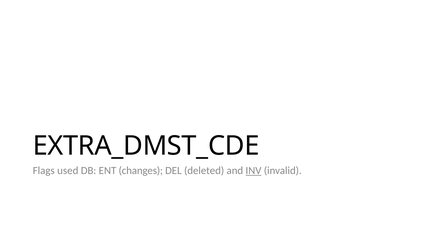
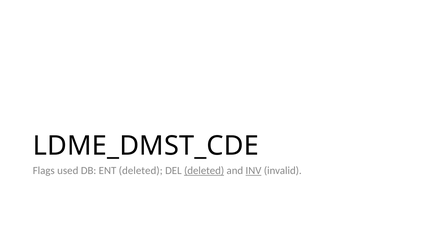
EXTRA_DMST_CDE: EXTRA_DMST_CDE -> LDME_DMST_CDE
ENT changes: changes -> deleted
deleted at (204, 170) underline: none -> present
